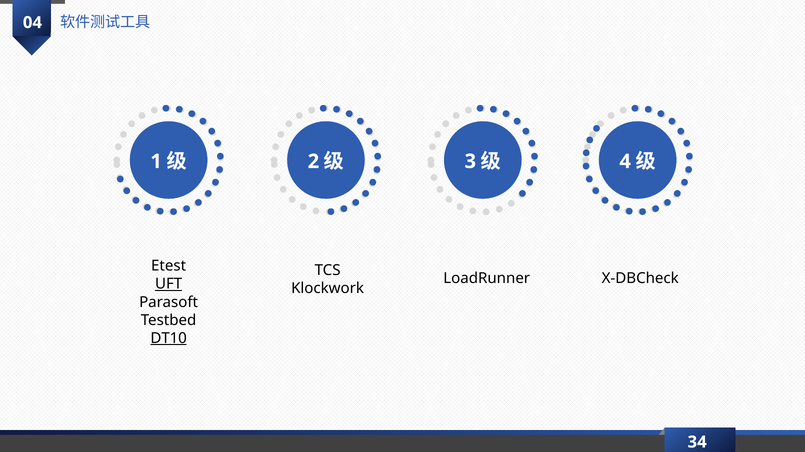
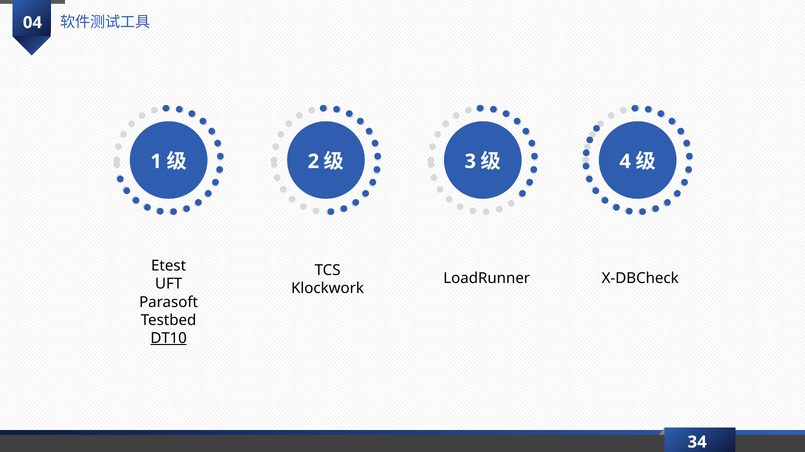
UFT underline: present -> none
